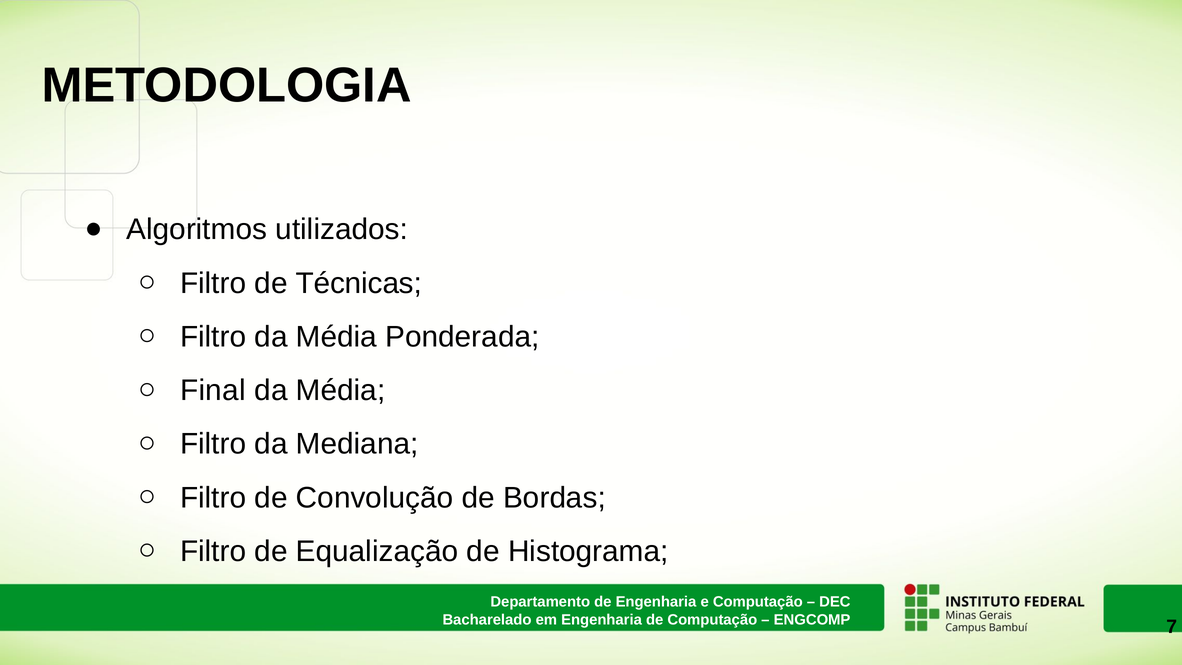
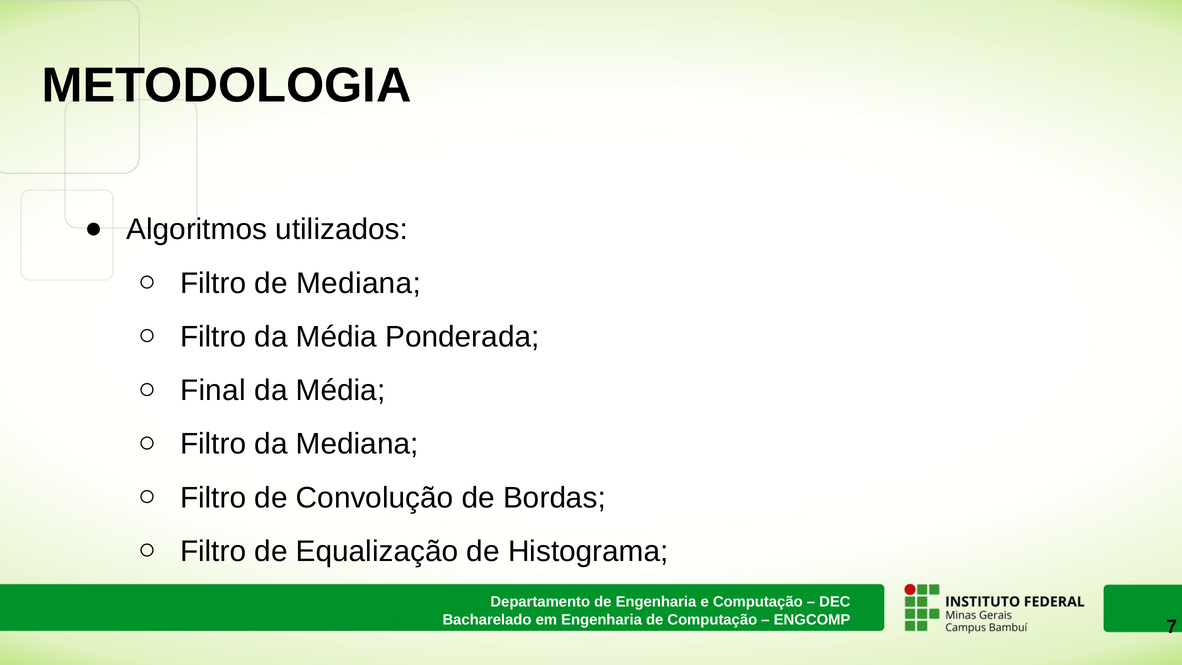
de Técnicas: Técnicas -> Mediana
